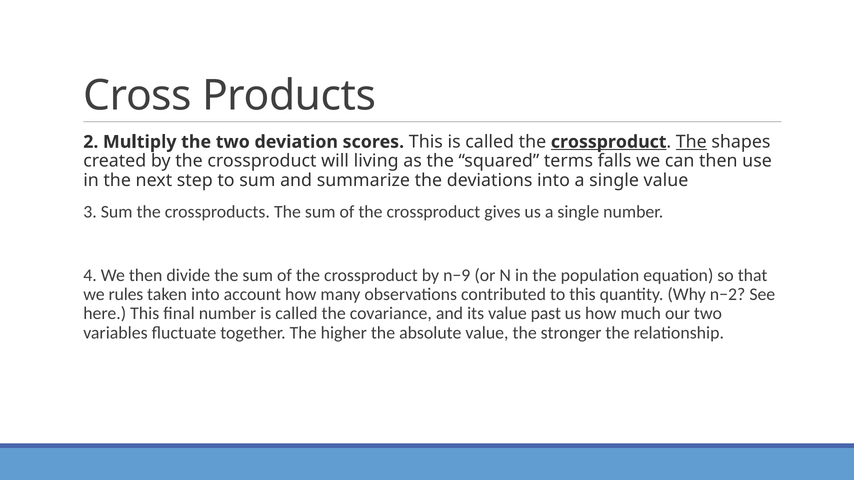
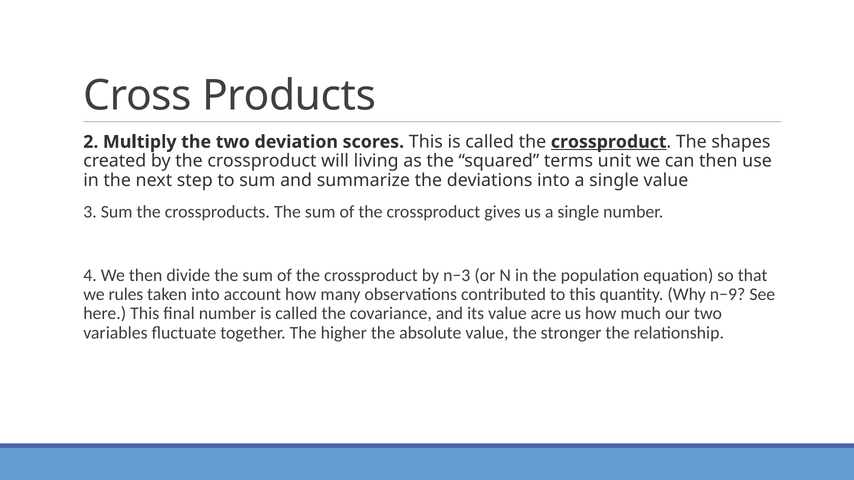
The at (691, 142) underline: present -> none
falls: falls -> unit
n−9: n−9 -> n−3
n−2: n−2 -> n−9
past: past -> acre
